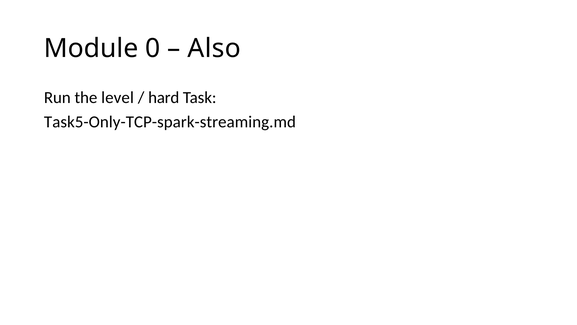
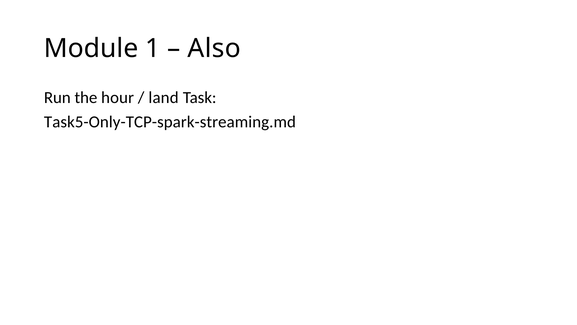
0: 0 -> 1
level: level -> hour
hard: hard -> land
